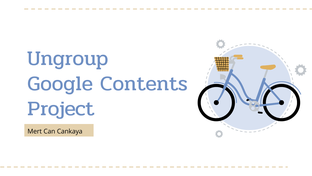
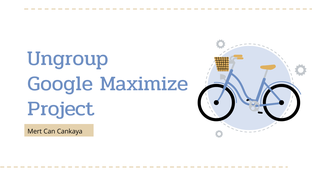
Contents: Contents -> Maximize
